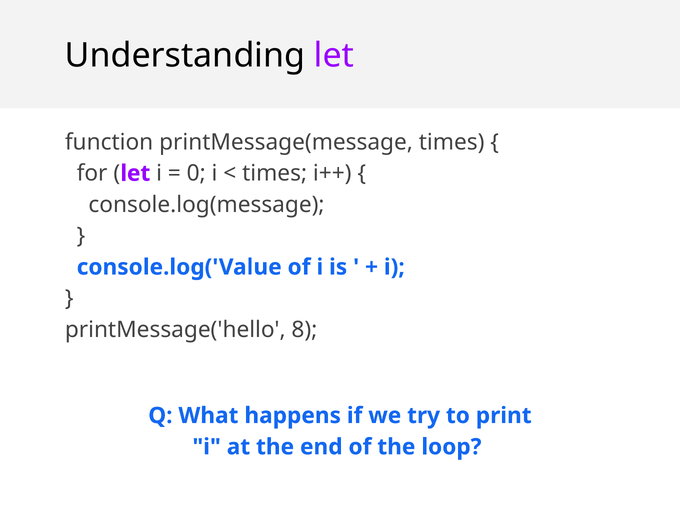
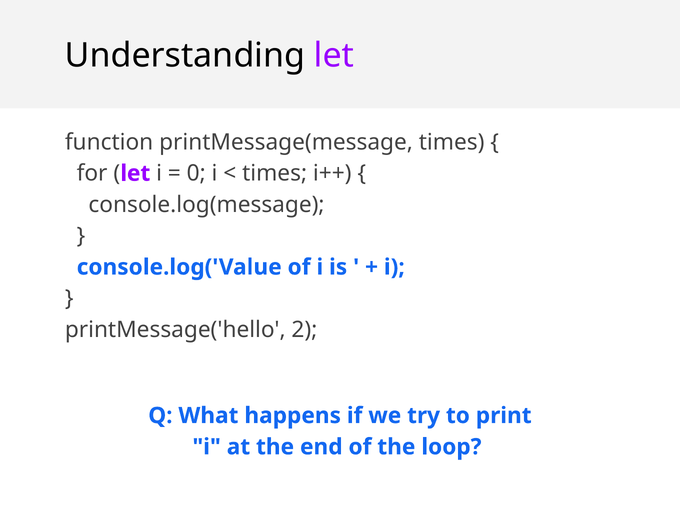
8: 8 -> 2
